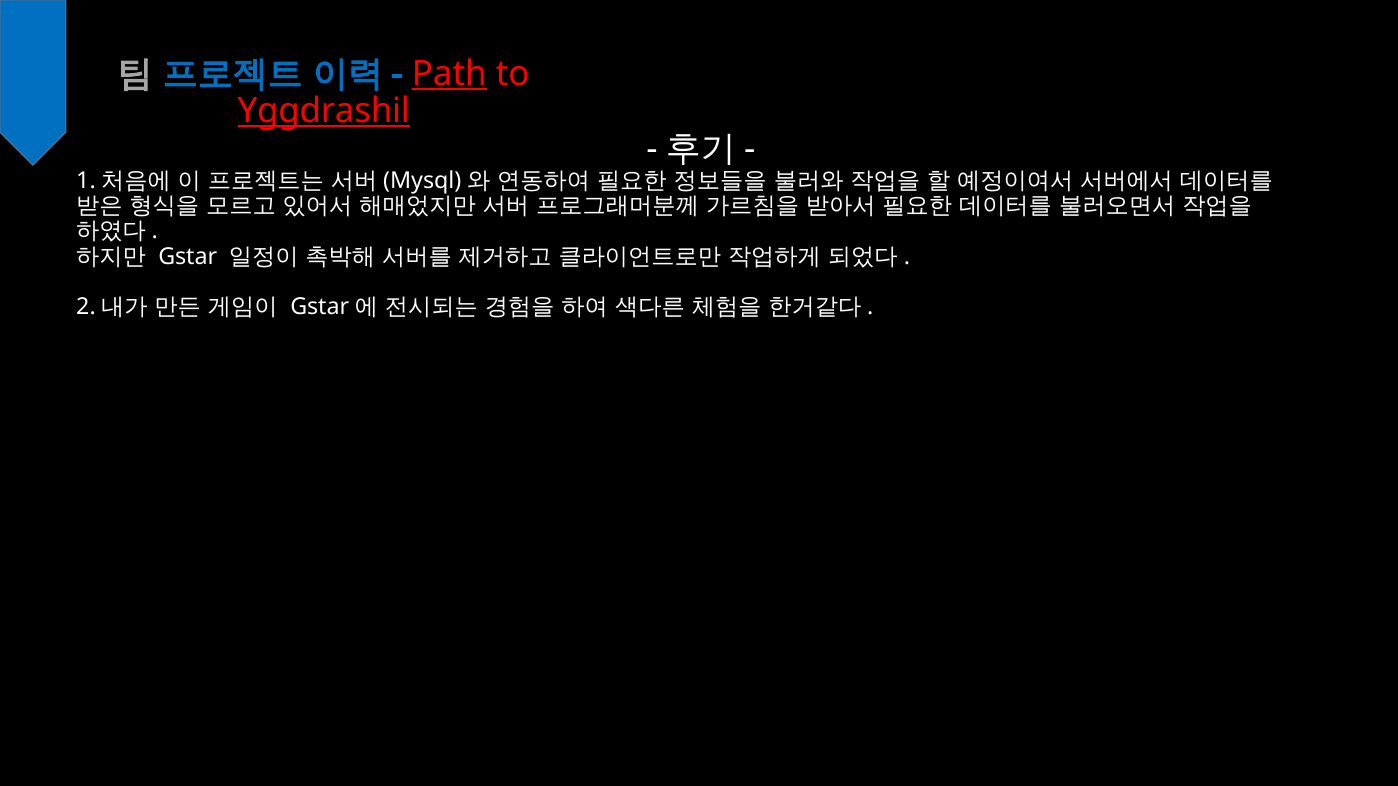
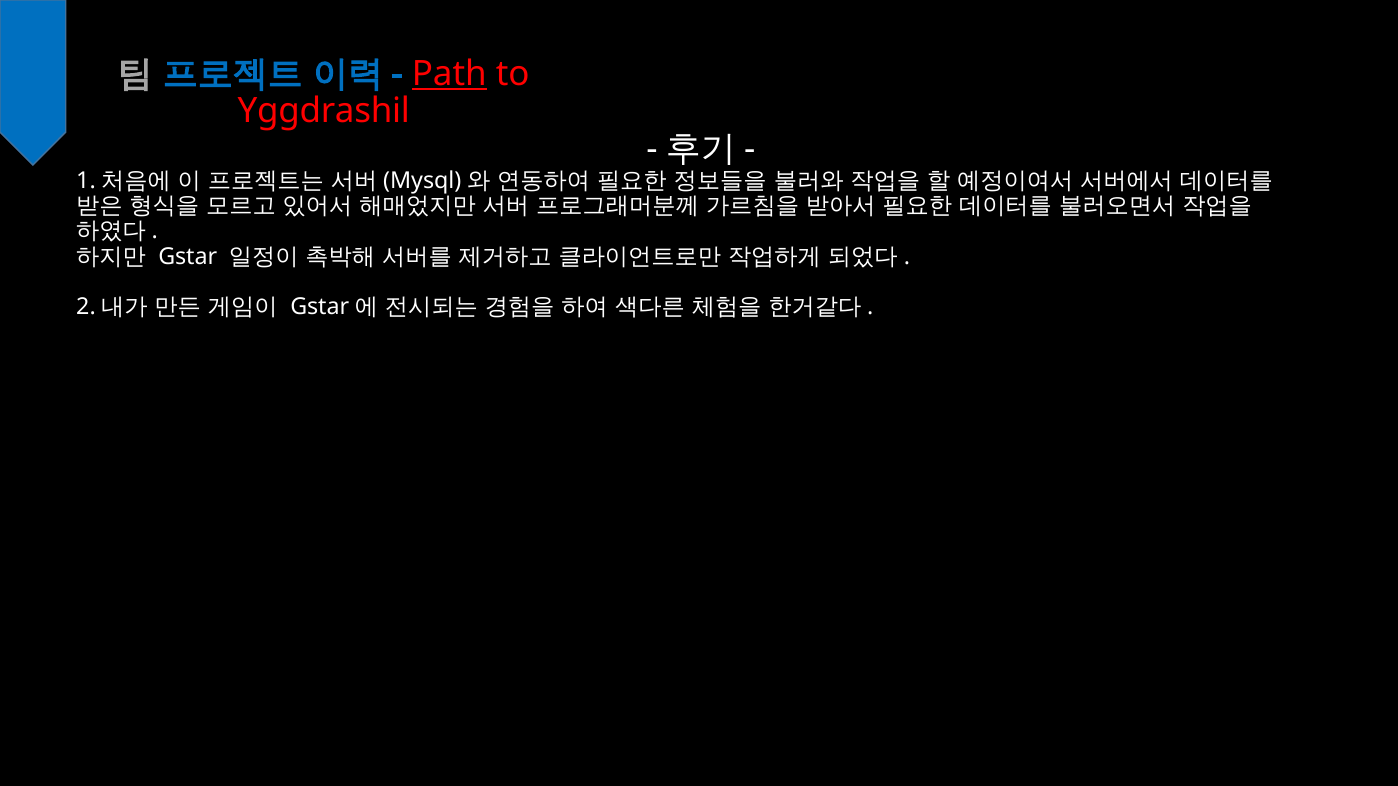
Yggdrashil underline: present -> none
